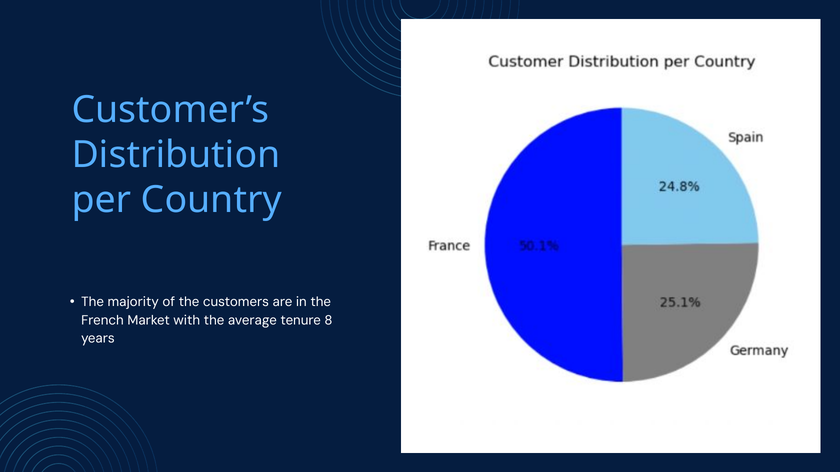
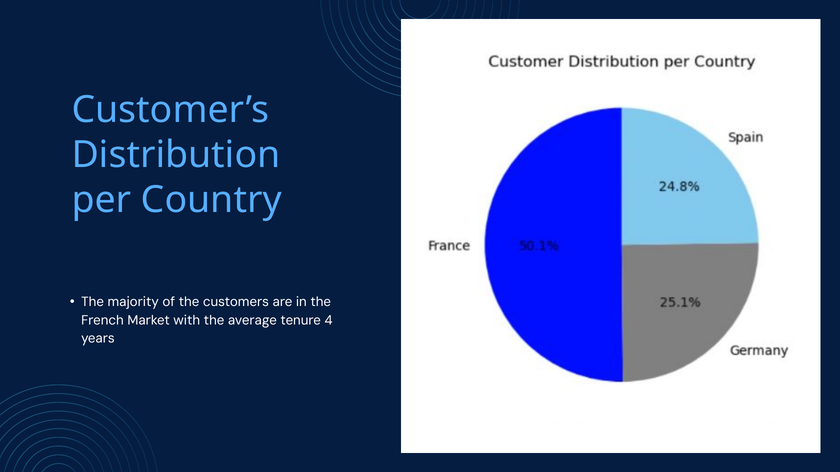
8: 8 -> 4
